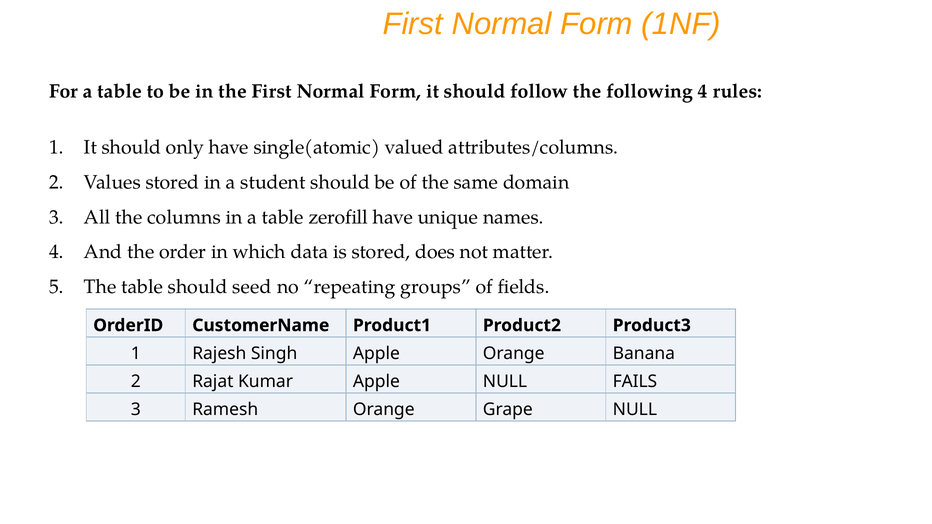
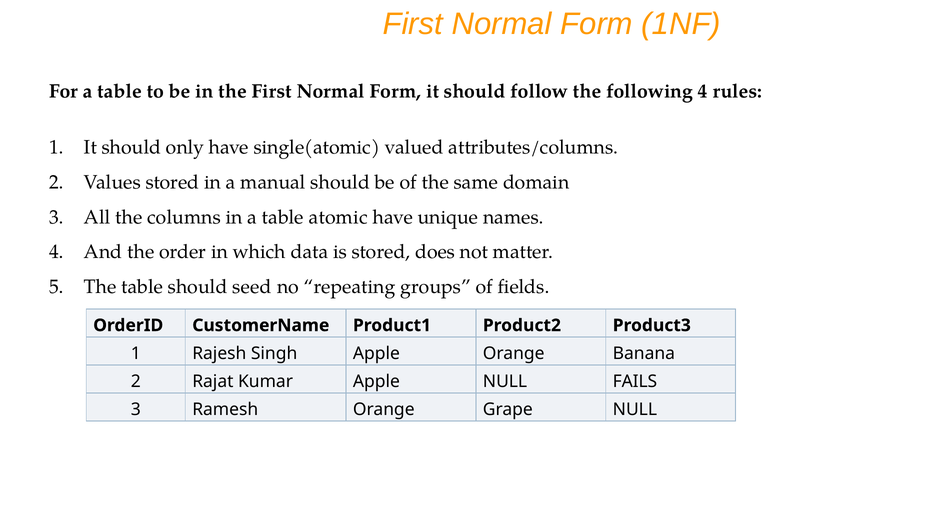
student: student -> manual
zerofill: zerofill -> atomic
